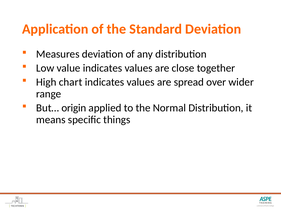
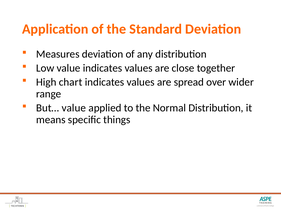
But… origin: origin -> value
